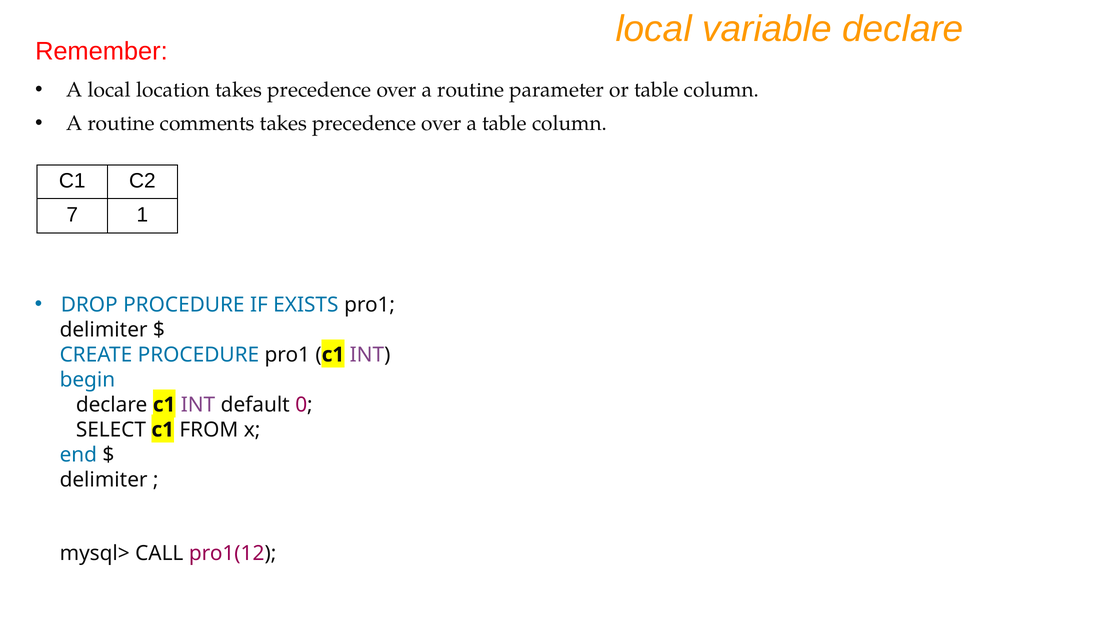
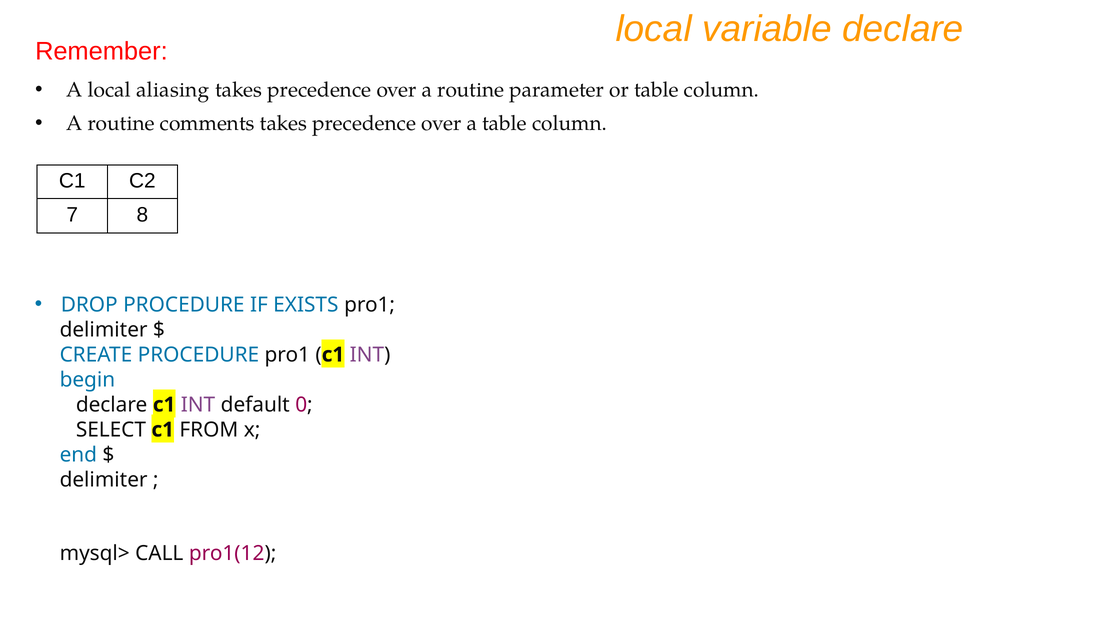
location: location -> aliasing
1: 1 -> 8
